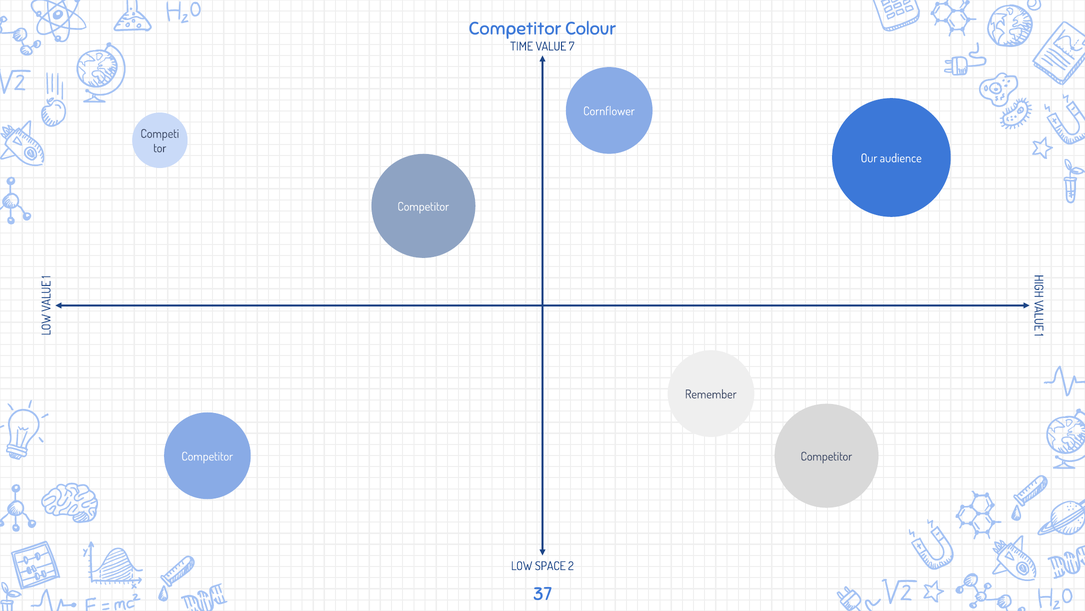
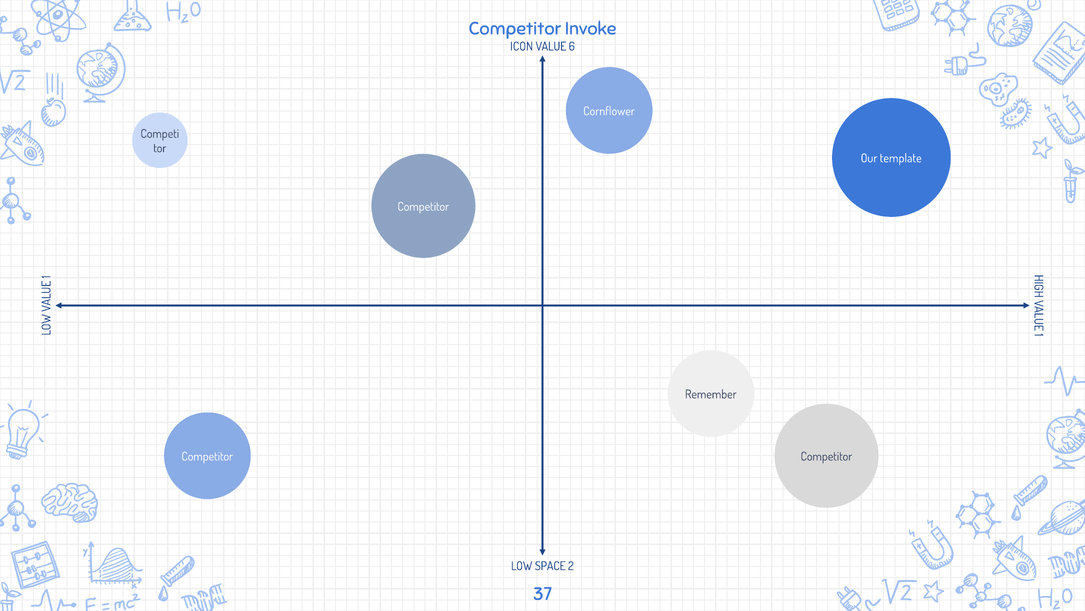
Colour: Colour -> Invoke
TIME: TIME -> ICON
7: 7 -> 6
audience: audience -> template
